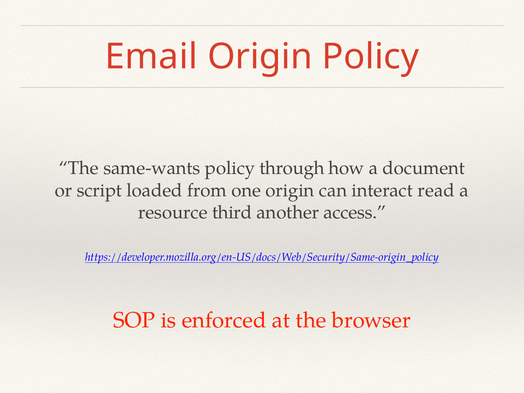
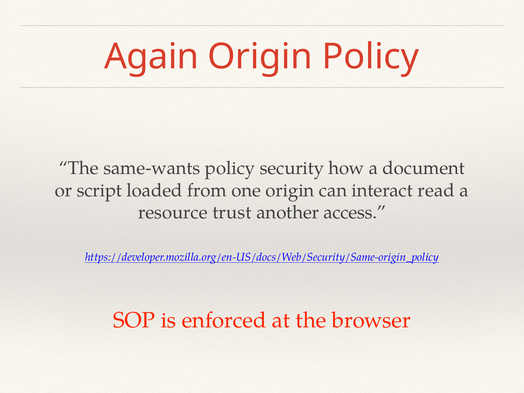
Email: Email -> Again
through: through -> security
third: third -> trust
